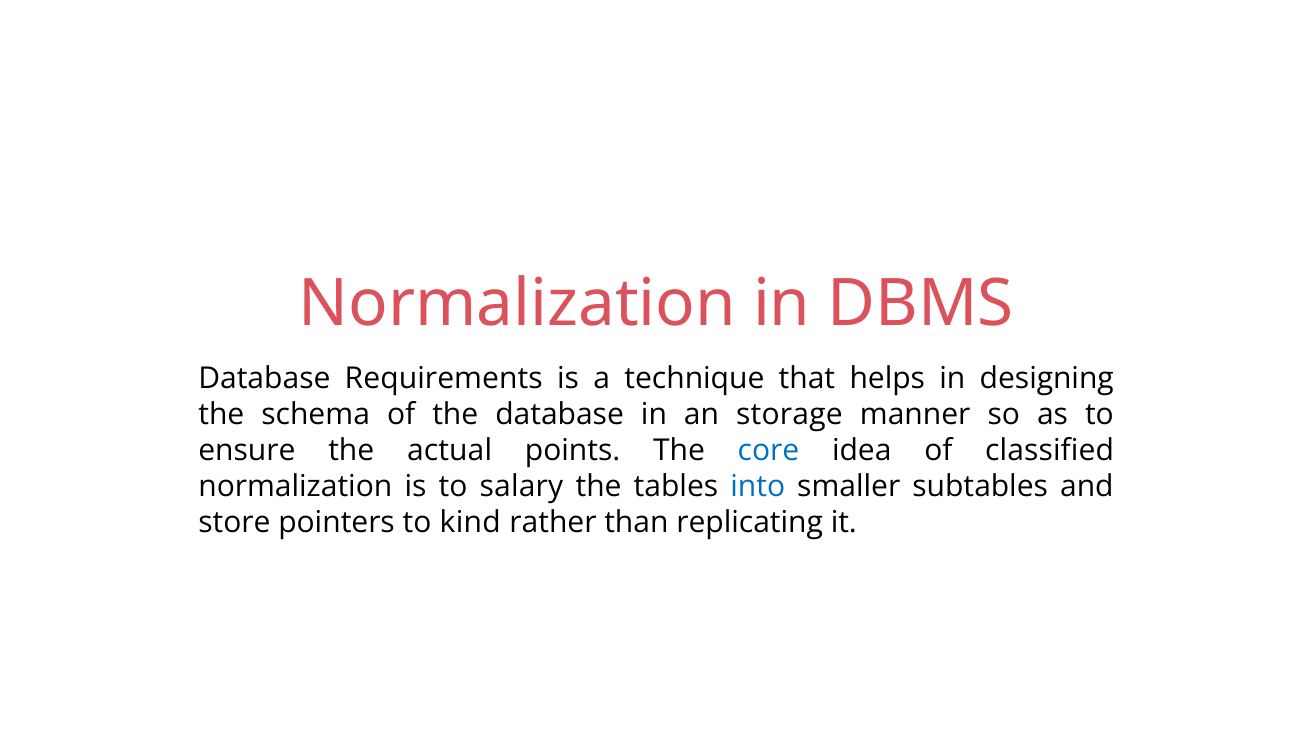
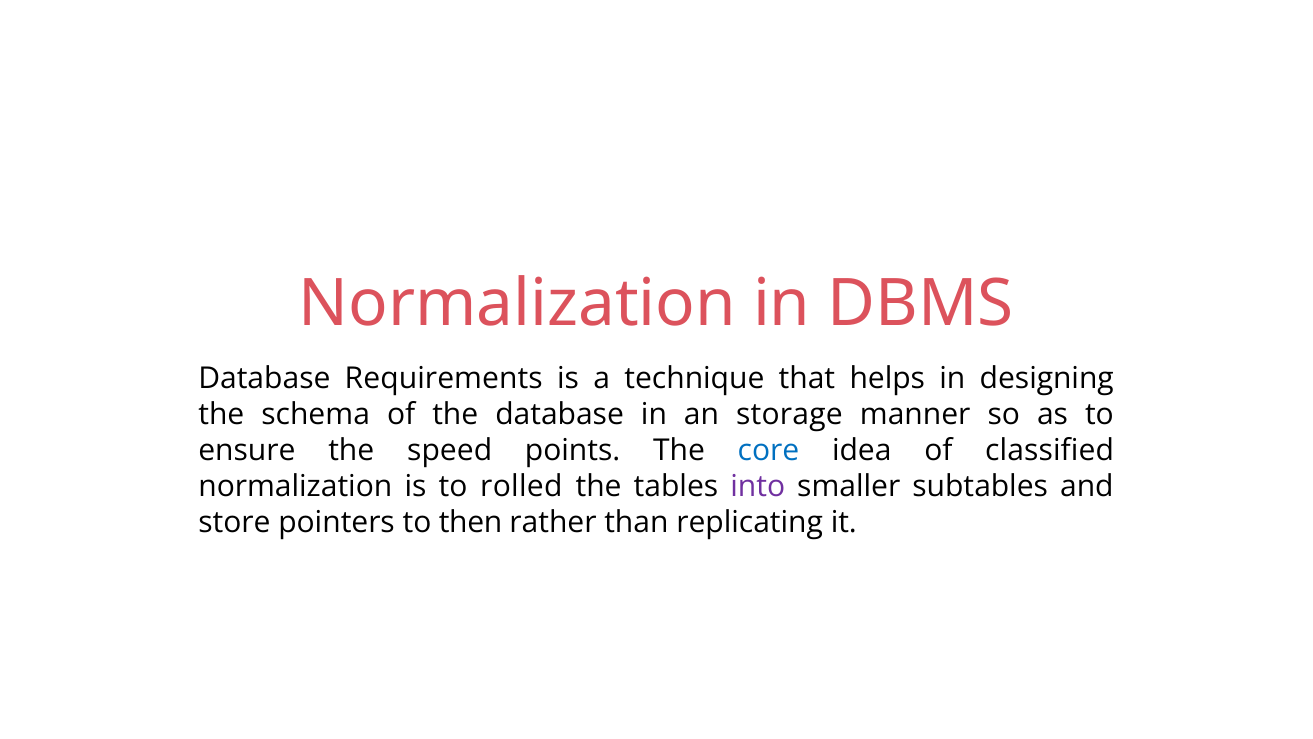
actual: actual -> speed
salary: salary -> rolled
into colour: blue -> purple
kind: kind -> then
